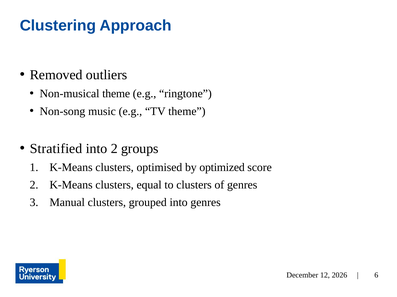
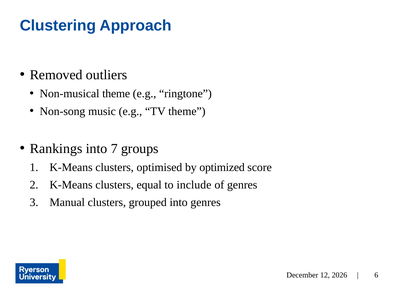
Stratified: Stratified -> Rankings
into 2: 2 -> 7
to clusters: clusters -> include
